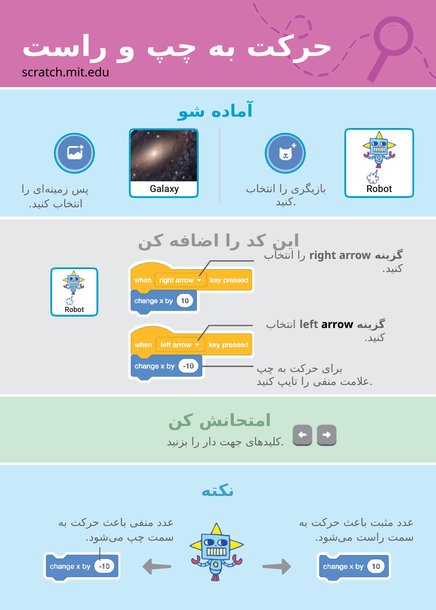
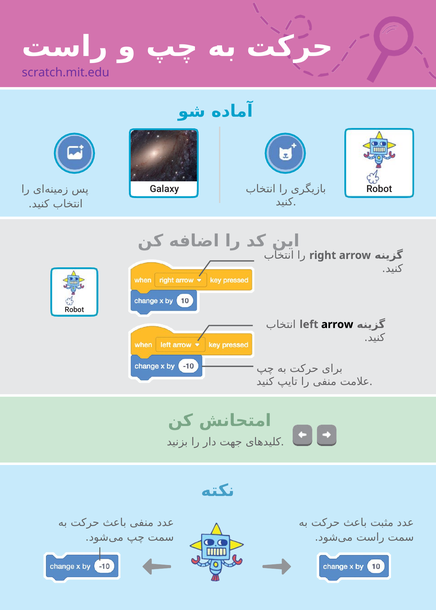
scratch.mit.edu colour: black -> purple
